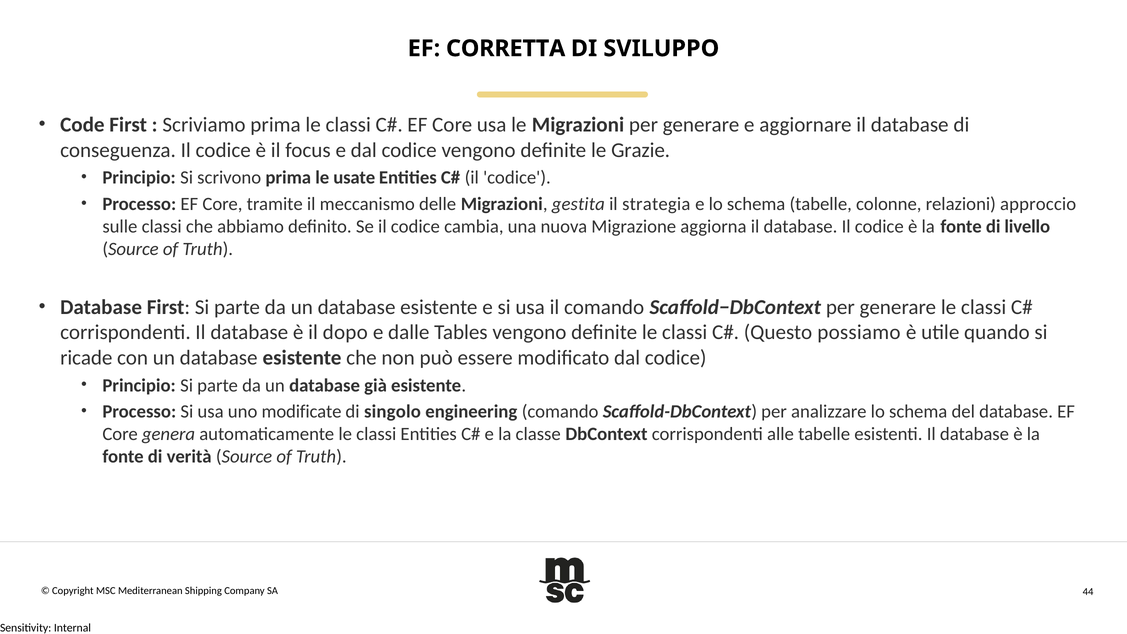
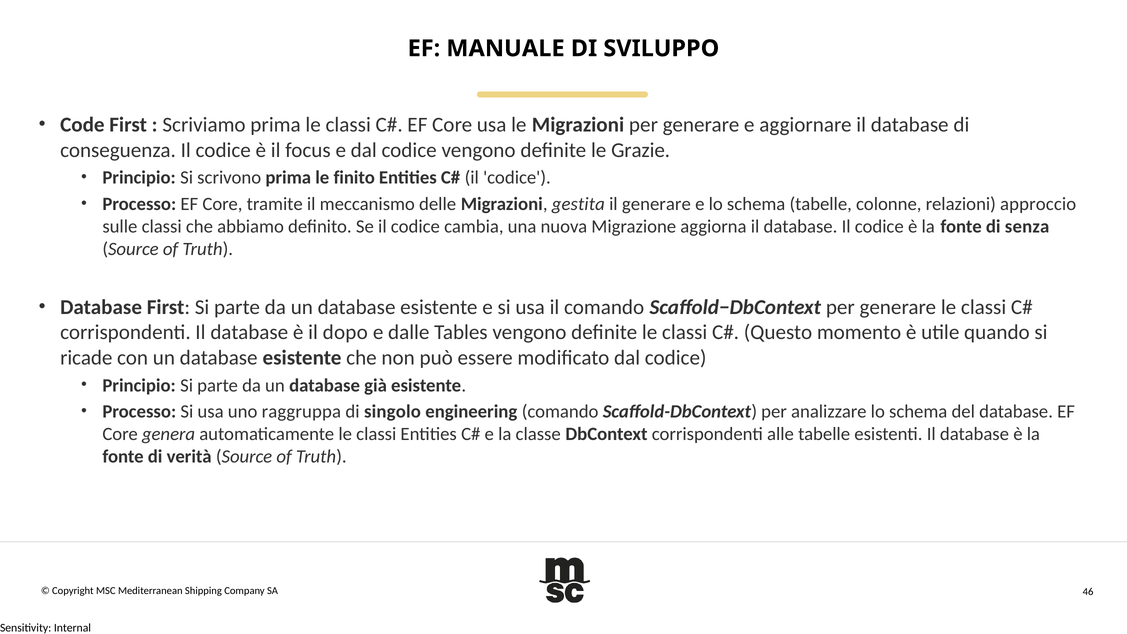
CORRETTA: CORRETTA -> MANUALE
usate: usate -> finito
il strategia: strategia -> generare
livello: livello -> senza
possiamo: possiamo -> momento
modificate: modificate -> raggruppa
44: 44 -> 46
